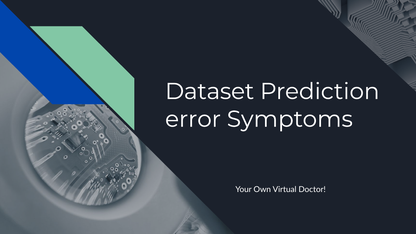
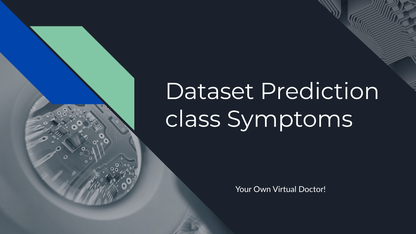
error: error -> class
